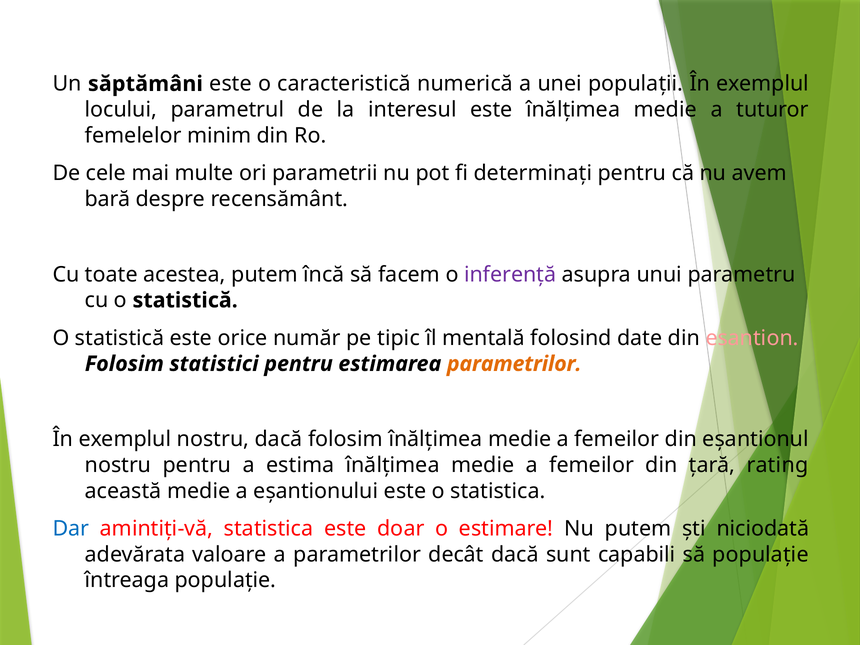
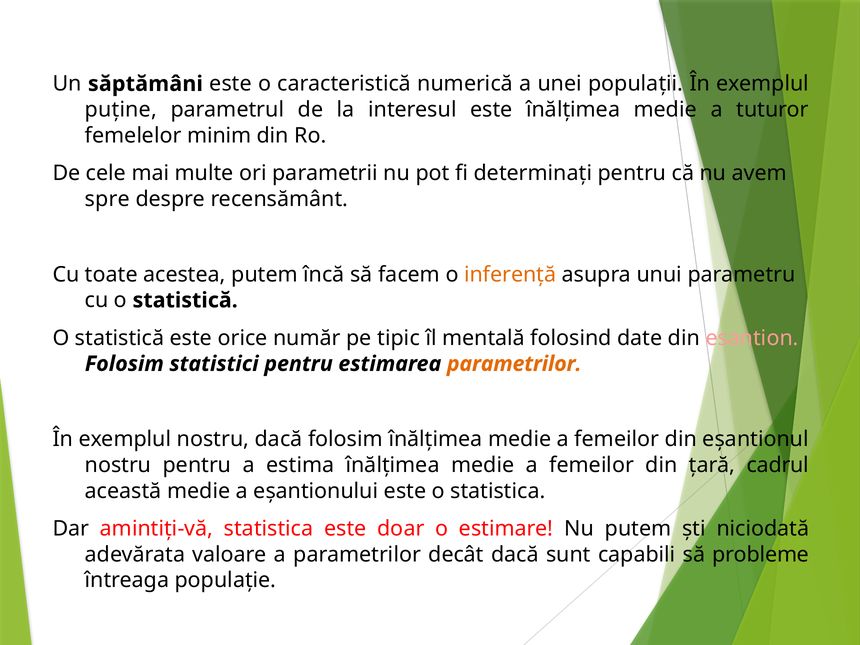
locului: locului -> puține
bară: bară -> spre
inferență colour: purple -> orange
rating: rating -> cadrul
Dar colour: blue -> black
să populație: populație -> probleme
